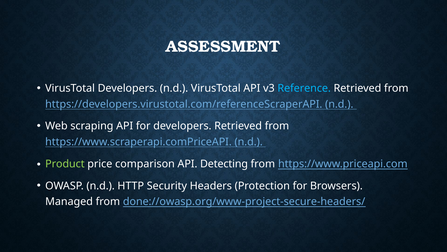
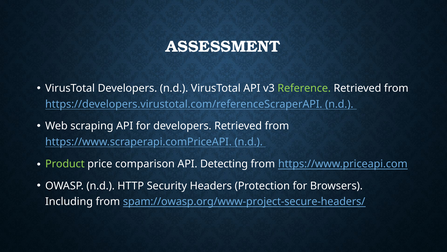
Reference colour: light blue -> light green
Managed: Managed -> Including
done://owasp.org/www-project-secure-headers/: done://owasp.org/www-project-secure-headers/ -> spam://owasp.org/www-project-secure-headers/
